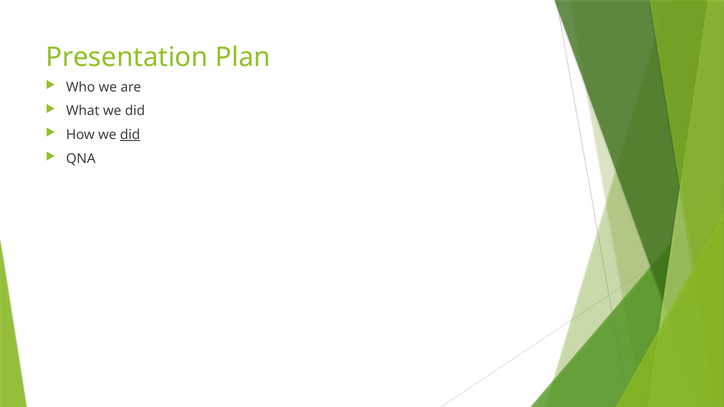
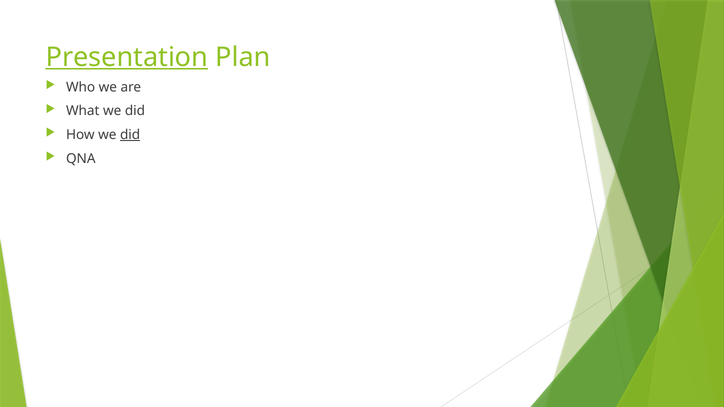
Presentation underline: none -> present
